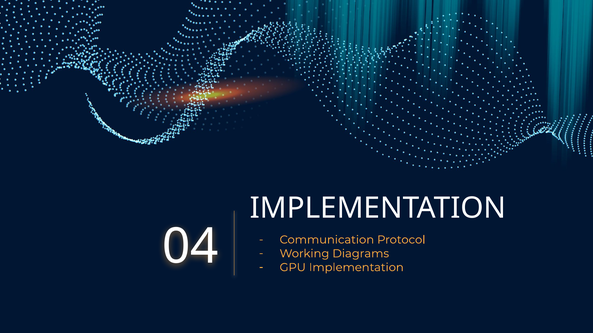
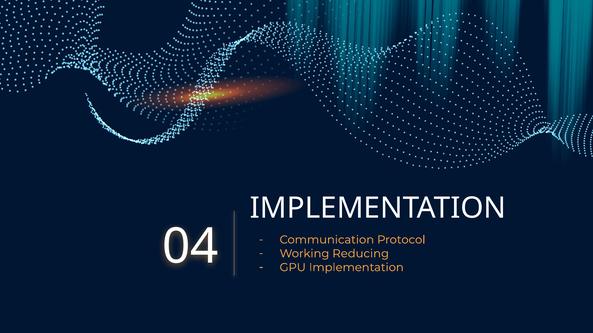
Diagrams: Diagrams -> Reducing
